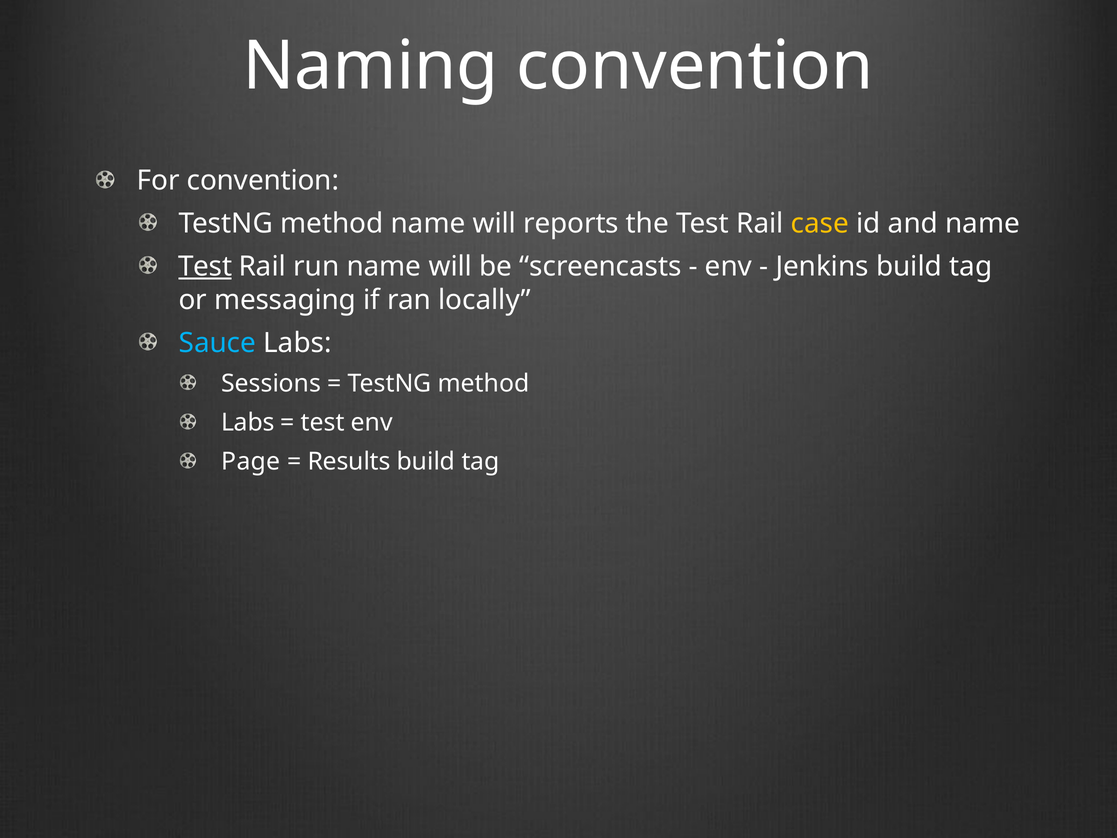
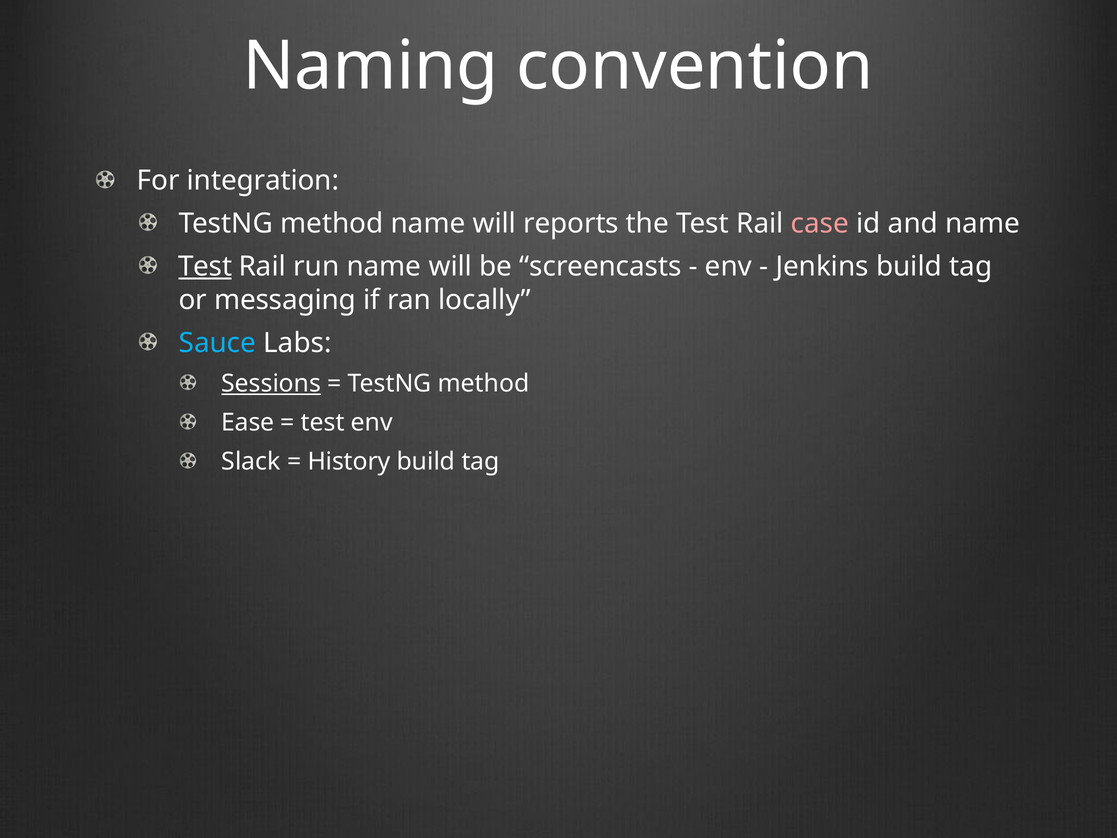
For convention: convention -> integration
case colour: yellow -> pink
Sessions underline: none -> present
Labs at (248, 422): Labs -> Ease
Page: Page -> Slack
Results: Results -> History
